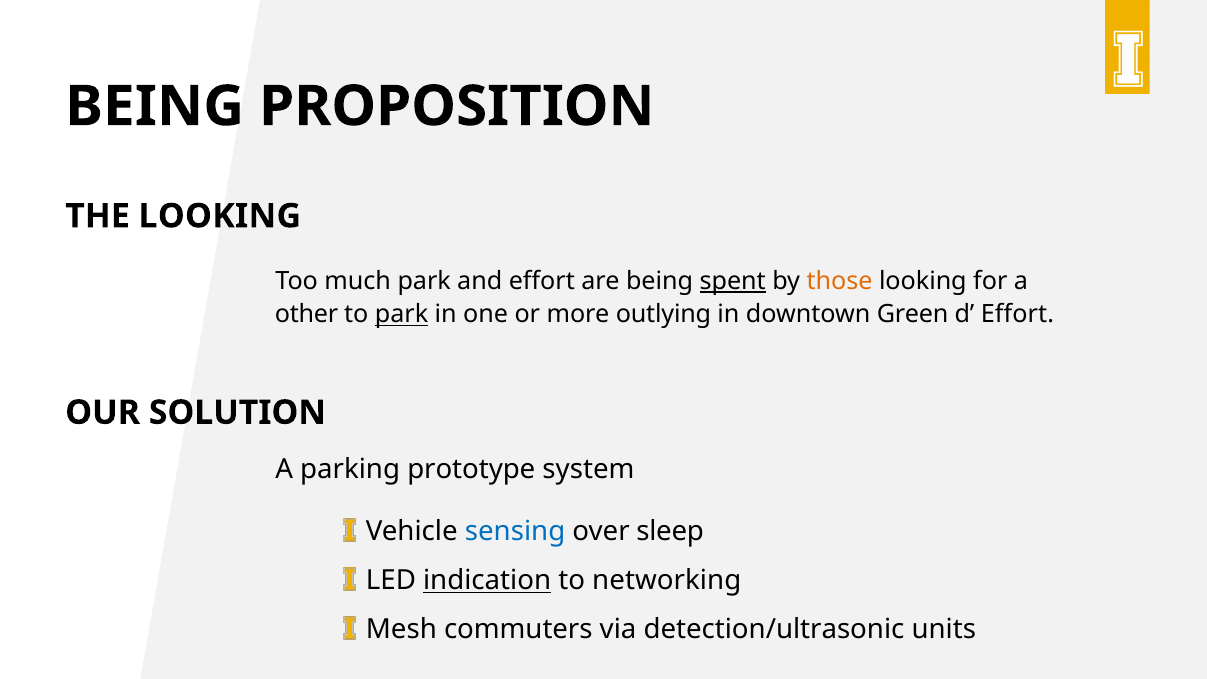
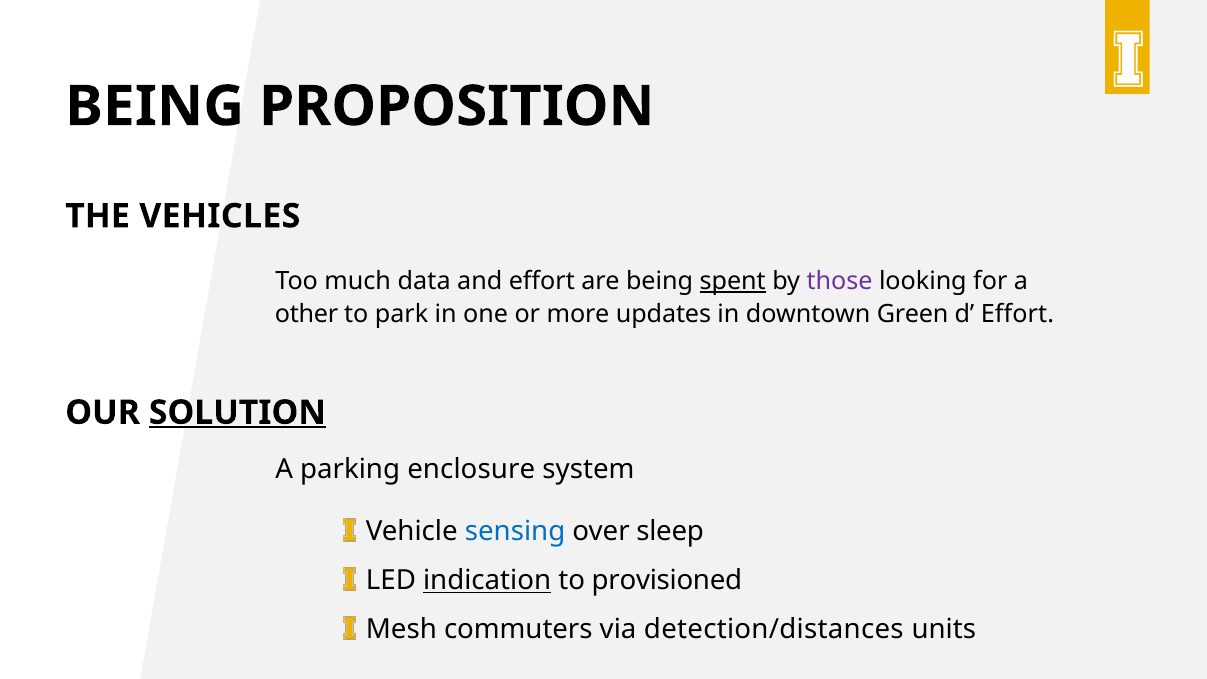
THE LOOKING: LOOKING -> VEHICLES
much park: park -> data
those colour: orange -> purple
park at (402, 315) underline: present -> none
outlying: outlying -> updates
SOLUTION underline: none -> present
prototype: prototype -> enclosure
networking: networking -> provisioned
detection/ultrasonic: detection/ultrasonic -> detection/distances
